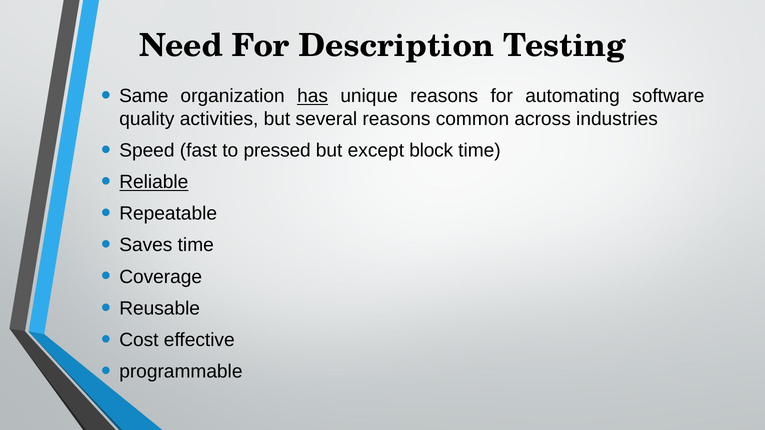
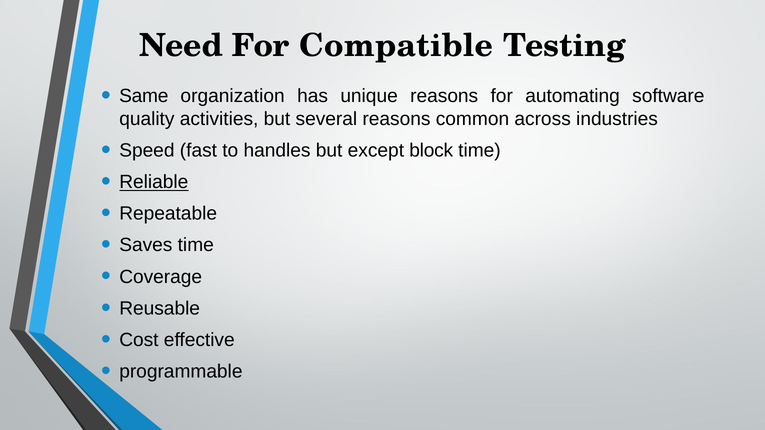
Description: Description -> Compatible
has underline: present -> none
pressed: pressed -> handles
